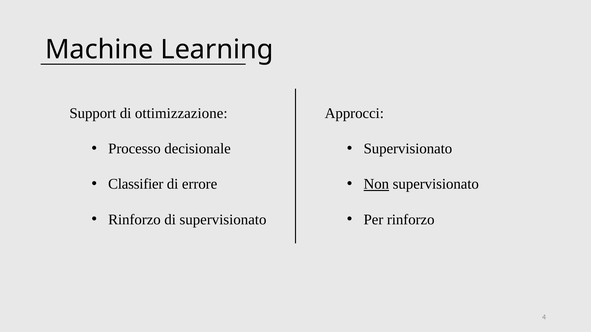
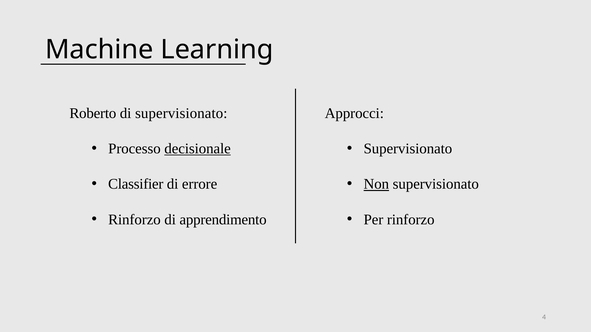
Support: Support -> Roberto
di ottimizzazione: ottimizzazione -> supervisionato
decisionale underline: none -> present
di supervisionato: supervisionato -> apprendimento
